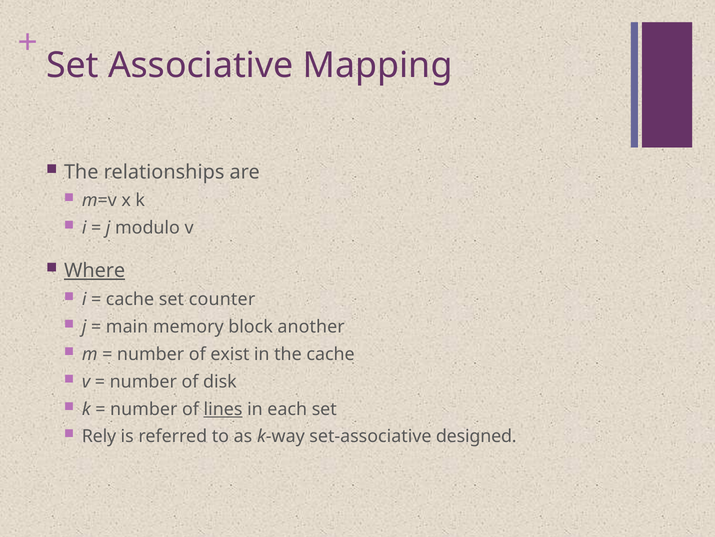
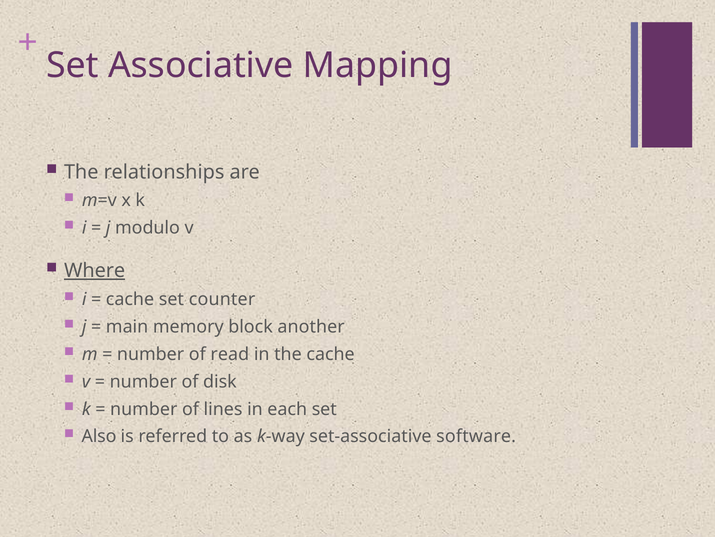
exist: exist -> read
lines underline: present -> none
Rely: Rely -> Also
designed: designed -> software
